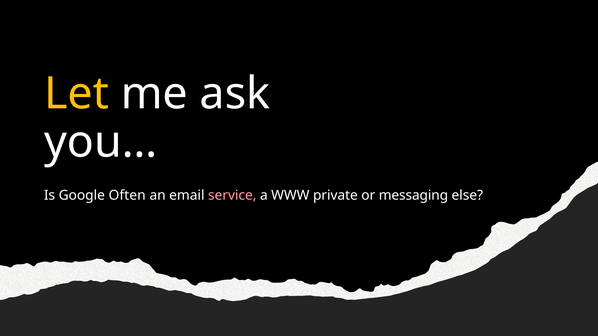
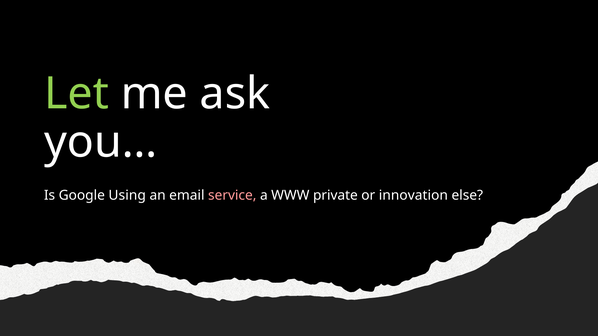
Let colour: yellow -> light green
Often: Often -> Using
messaging: messaging -> innovation
